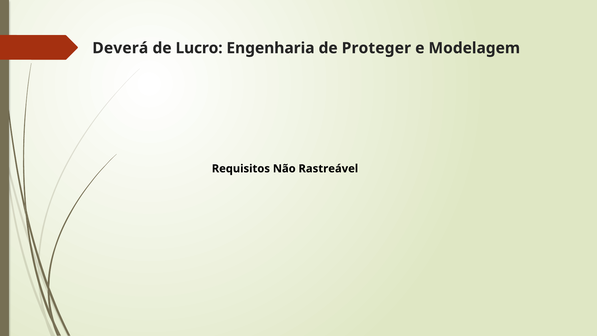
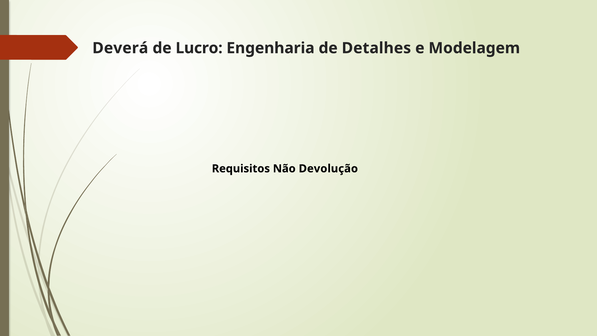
Proteger: Proteger -> Detalhes
Rastreável: Rastreável -> Devolução
